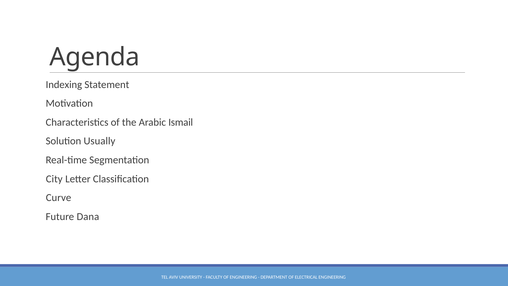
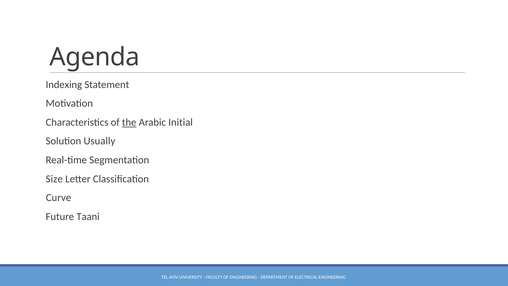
the underline: none -> present
Ismail: Ismail -> Initial
City: City -> Size
Dana: Dana -> Taani
